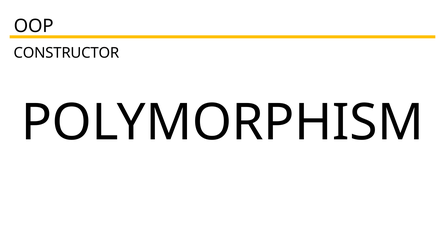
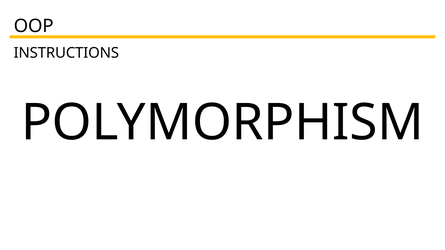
CONSTRUCTOR: CONSTRUCTOR -> INSTRUCTIONS
